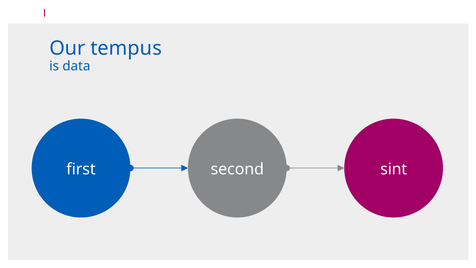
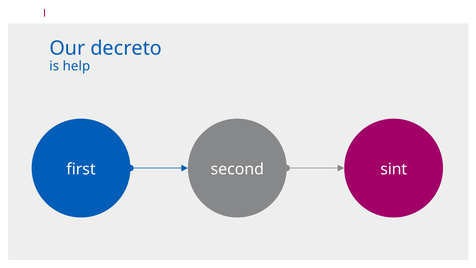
tempus: tempus -> decreto
data: data -> help
